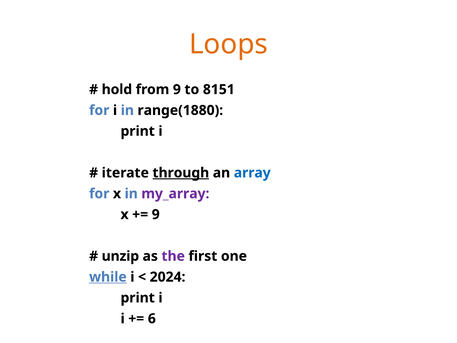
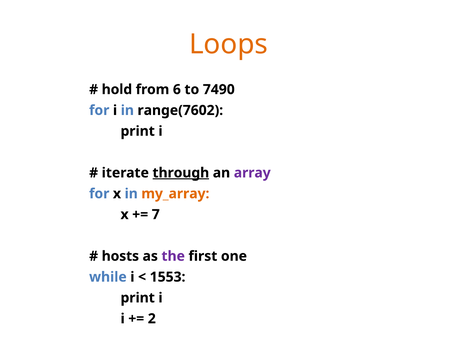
from 9: 9 -> 6
8151: 8151 -> 7490
range(1880: range(1880 -> range(7602
array colour: blue -> purple
my_array colour: purple -> orange
9 at (156, 214): 9 -> 7
unzip: unzip -> hosts
while underline: present -> none
2024: 2024 -> 1553
6: 6 -> 2
